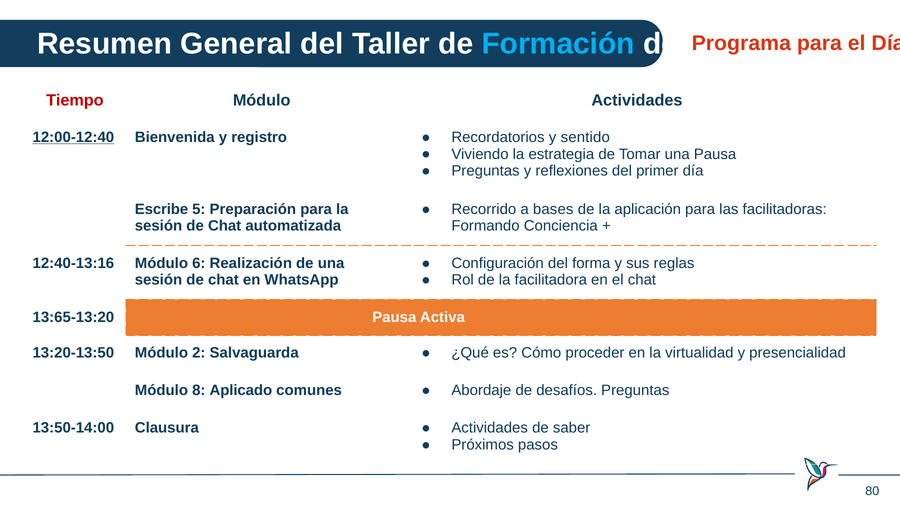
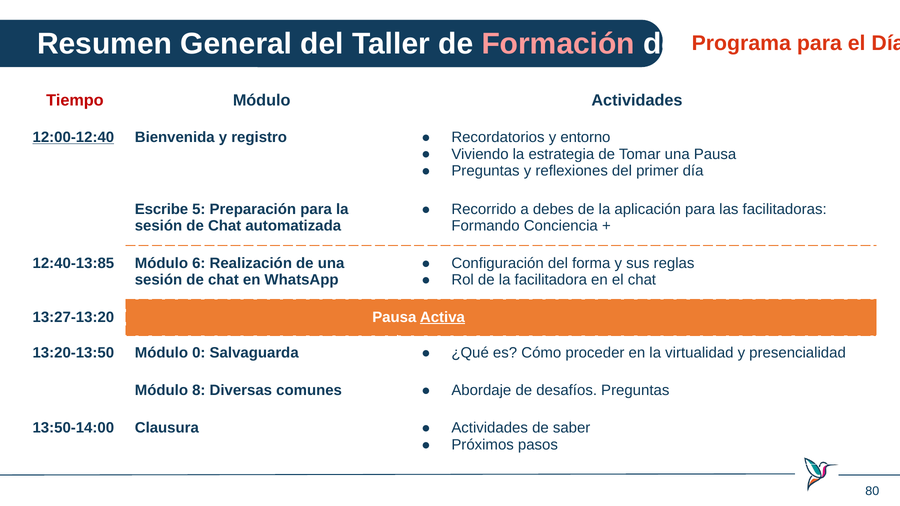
Formación colour: light blue -> pink
sentido: sentido -> entorno
bases: bases -> debes
12:40-13:16: 12:40-13:16 -> 12:40-13:85
13:65-13:20: 13:65-13:20 -> 13:27-13:20
Activa underline: none -> present
Módulo 2: 2 -> 0
Aplicado: Aplicado -> Diversas
